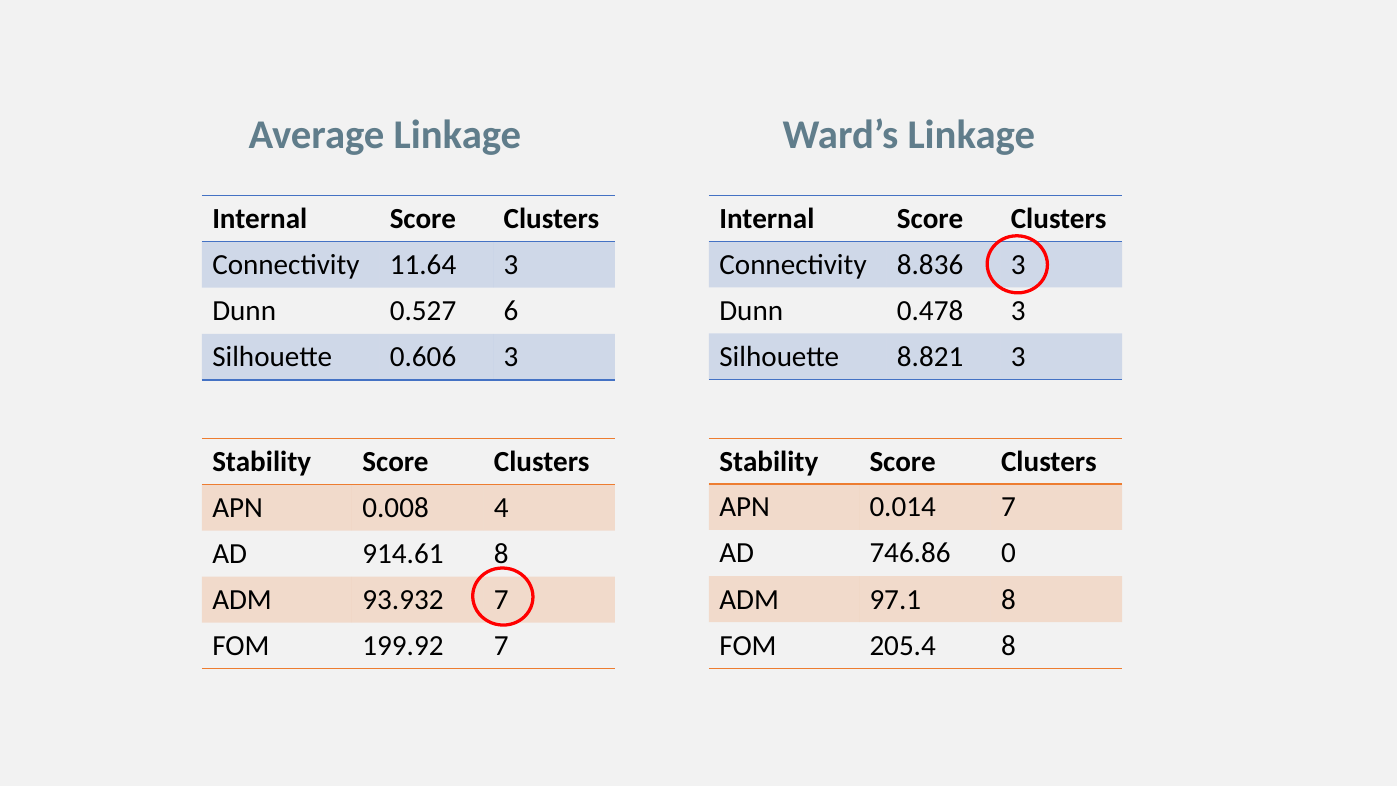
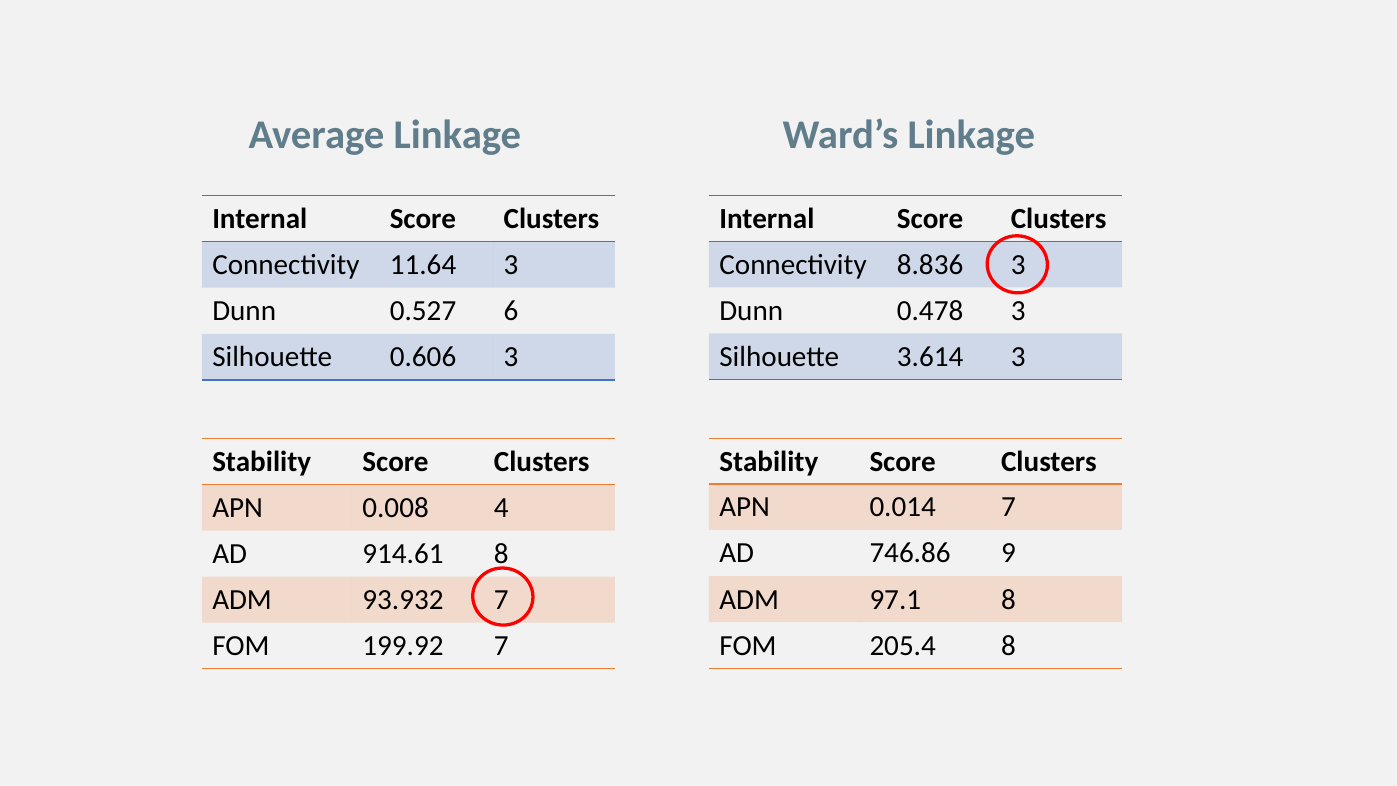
8.821: 8.821 -> 3.614
0: 0 -> 9
